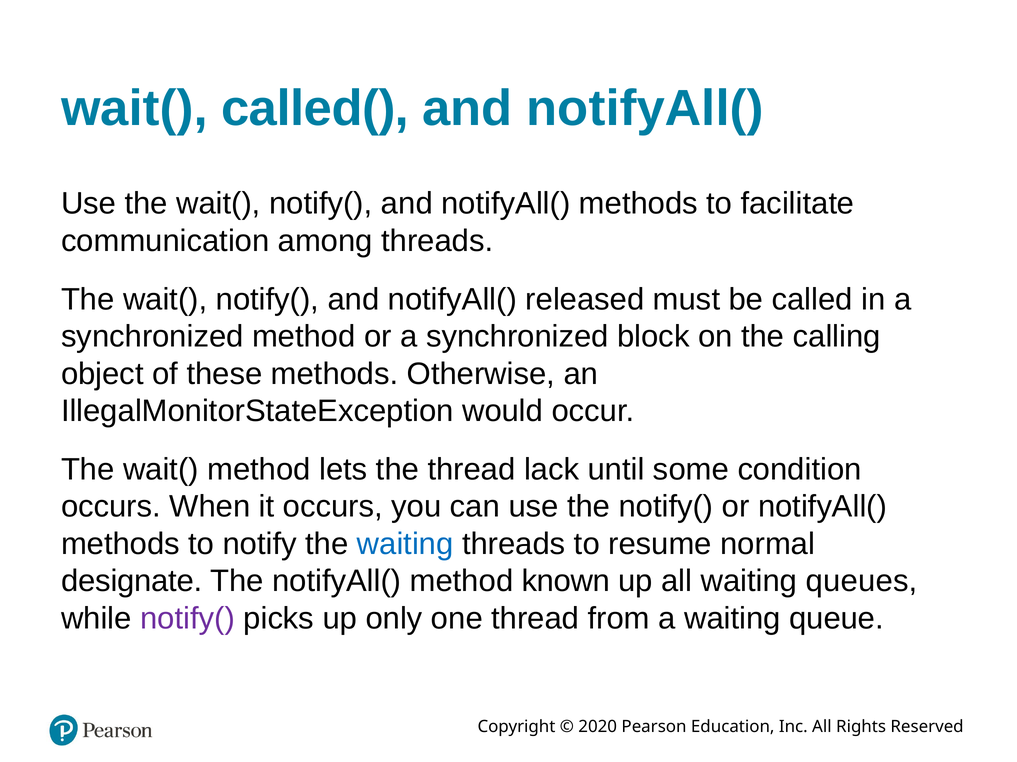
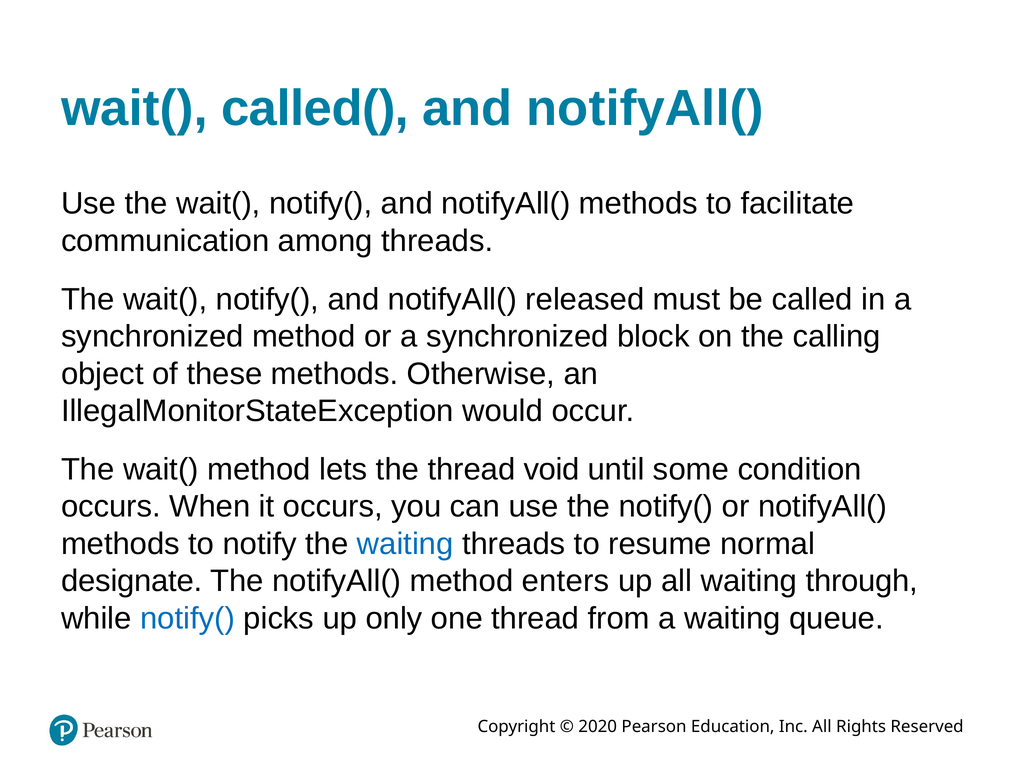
lack: lack -> void
known: known -> enters
queues: queues -> through
notify( at (187, 619) colour: purple -> blue
